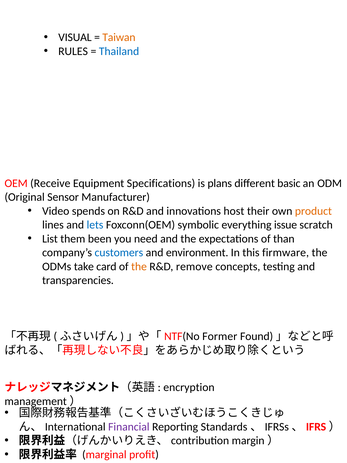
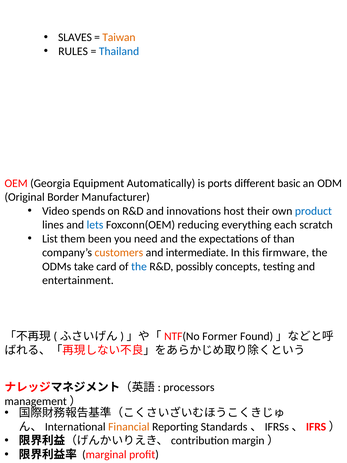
VISUAL: VISUAL -> SLAVES
Receive: Receive -> Georgia
Specifications: Specifications -> Automatically
plans: plans -> ports
Sensor: Sensor -> Border
product colour: orange -> blue
symbolic: symbolic -> reducing
issue: issue -> each
customers colour: blue -> orange
environment: environment -> intermediate
the at (139, 266) colour: orange -> blue
remove: remove -> possibly
transparencies: transparencies -> entertainment
encryption: encryption -> processors
Financial colour: purple -> orange
